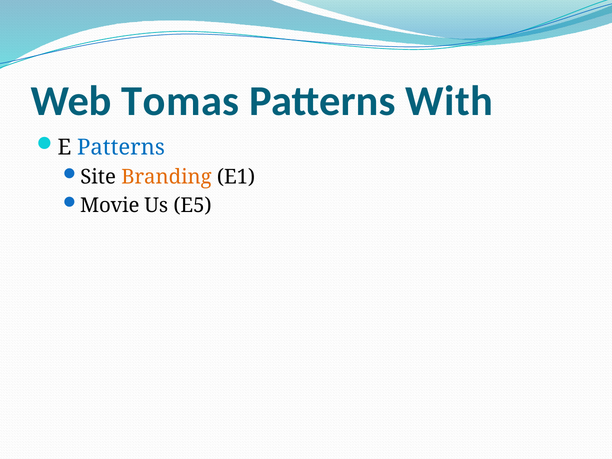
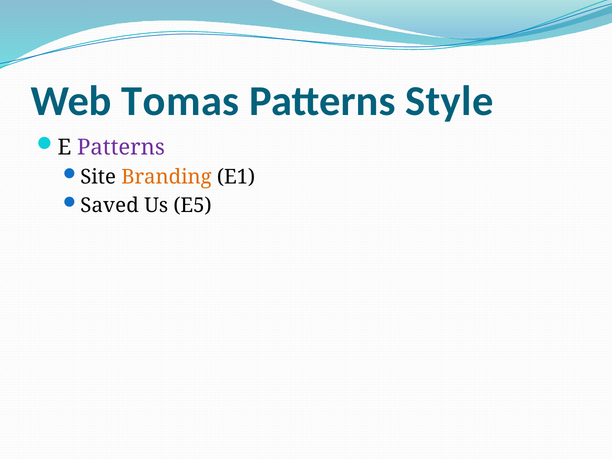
With: With -> Style
Patterns at (121, 147) colour: blue -> purple
Movie: Movie -> Saved
